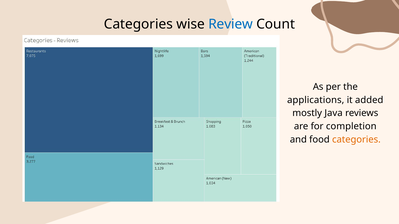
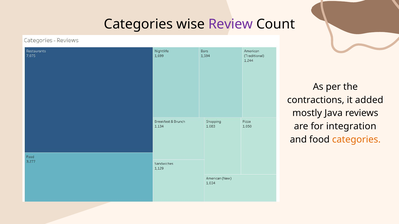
Review colour: blue -> purple
applications: applications -> contractions
completion: completion -> integration
